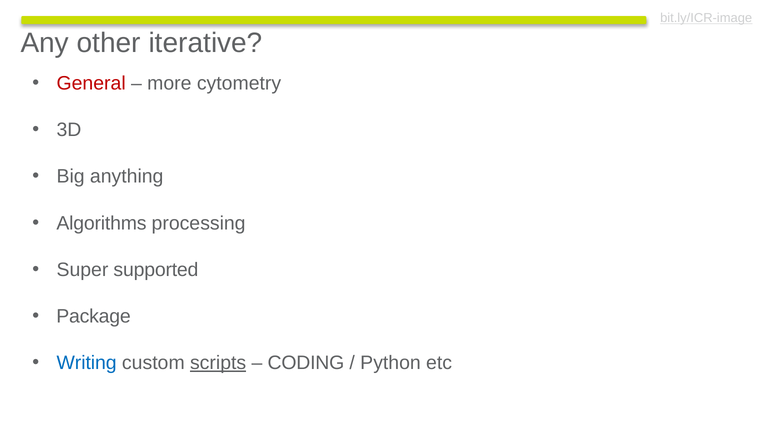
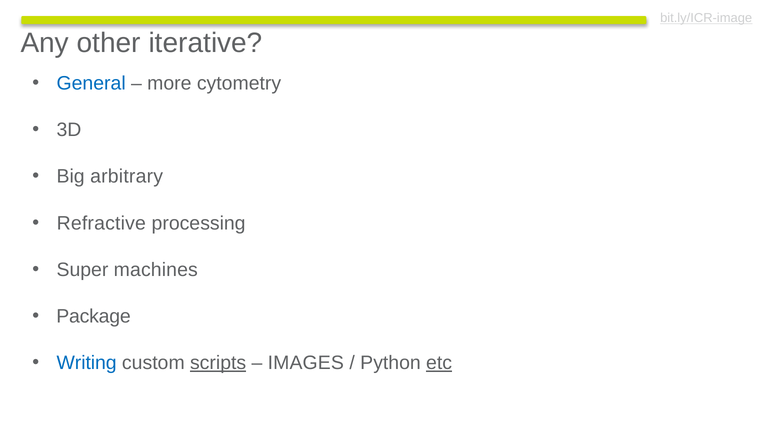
General colour: red -> blue
anything: anything -> arbitrary
Algorithms: Algorithms -> Refractive
supported: supported -> machines
CODING: CODING -> IMAGES
etc underline: none -> present
